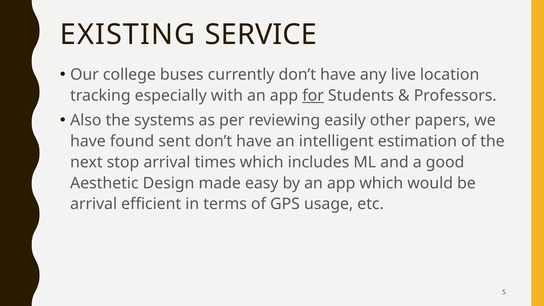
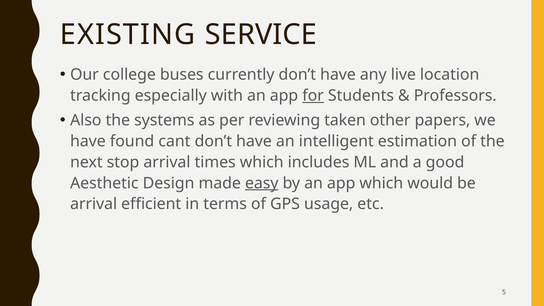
easily: easily -> taken
sent: sent -> cant
easy underline: none -> present
